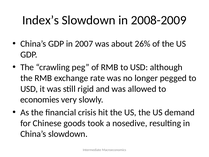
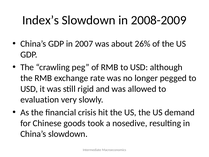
economies: economies -> evaluation
